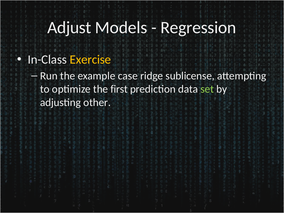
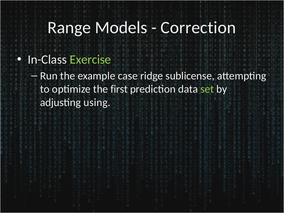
Adjust: Adjust -> Range
Regression: Regression -> Correction
Exercise colour: yellow -> light green
other: other -> using
